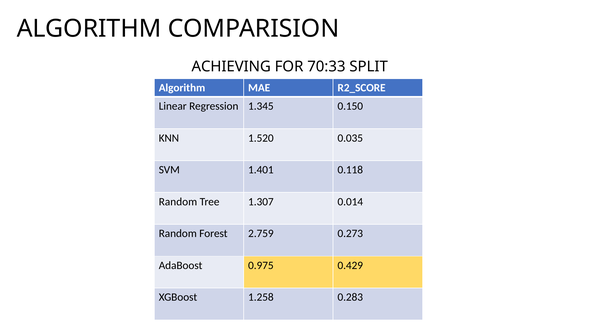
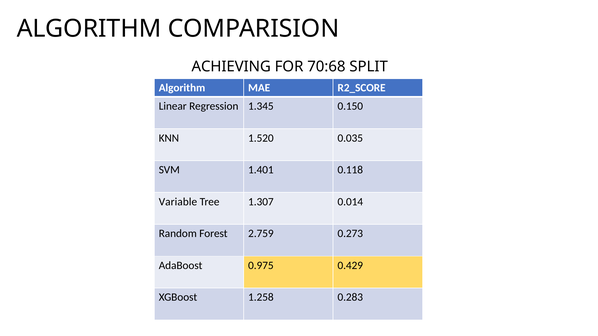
70:33: 70:33 -> 70:68
Random at (178, 202): Random -> Variable
